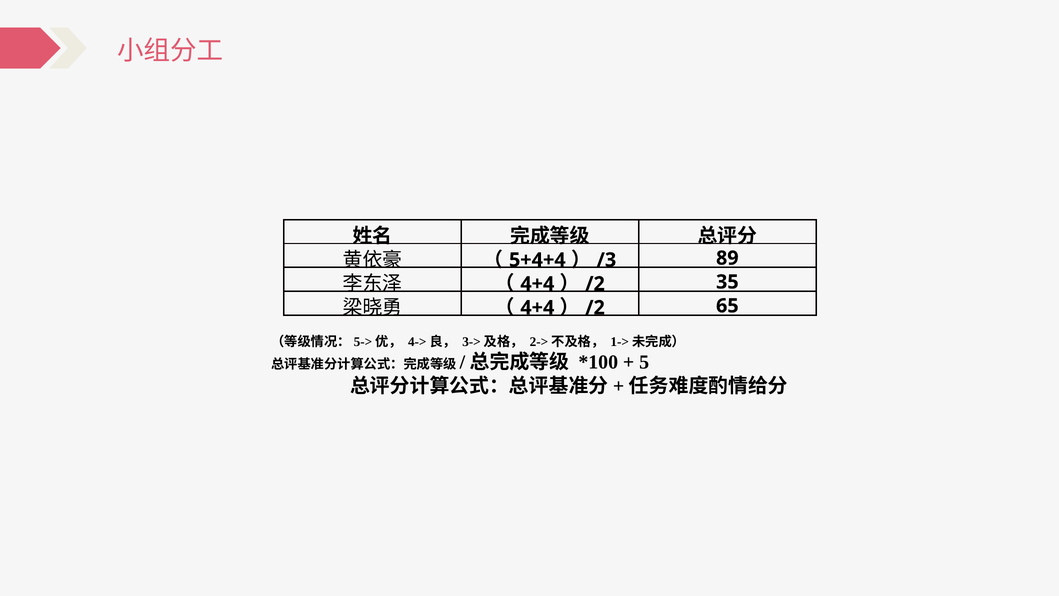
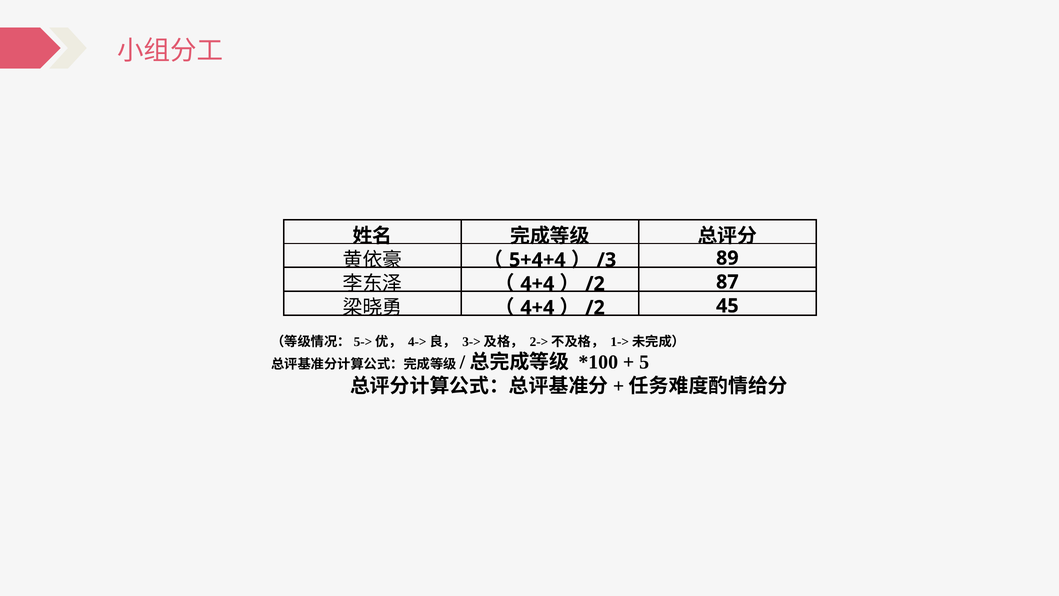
35: 35 -> 87
65: 65 -> 45
